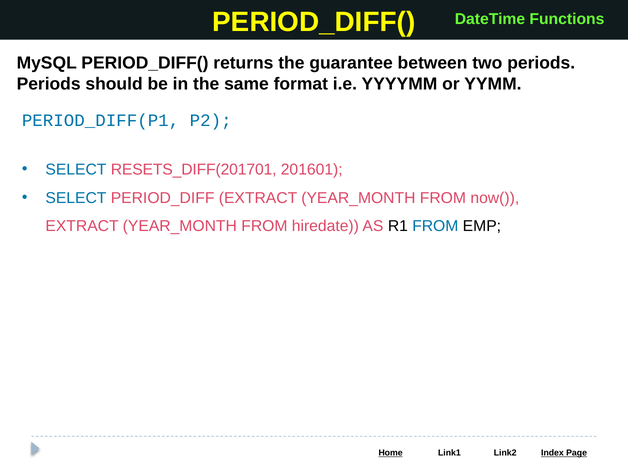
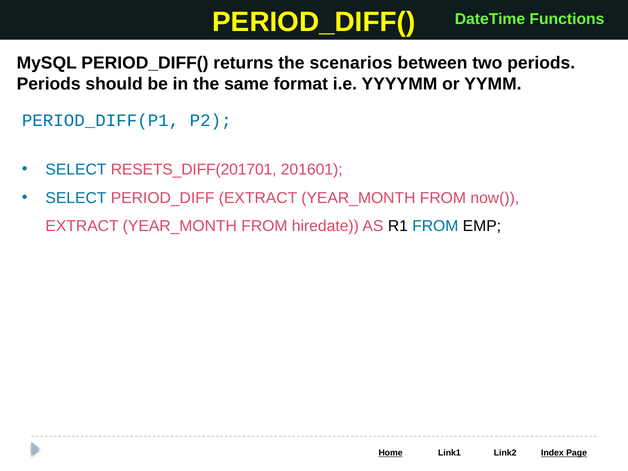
guarantee: guarantee -> scenarios
